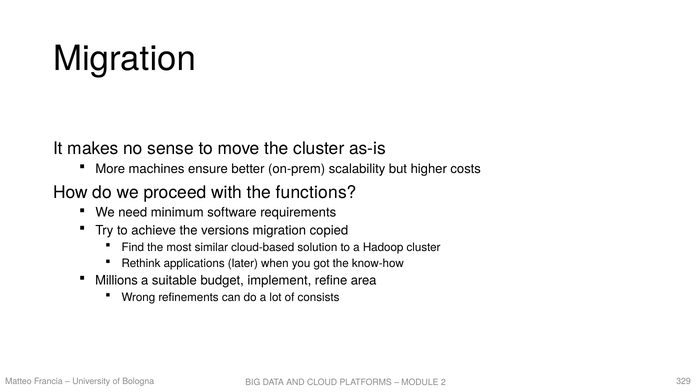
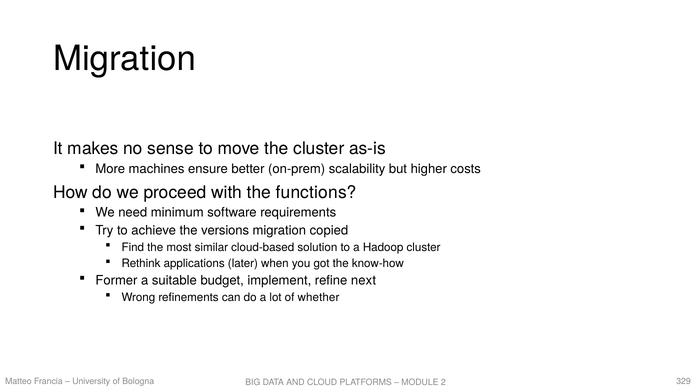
Millions: Millions -> Former
area: area -> next
consists: consists -> whether
